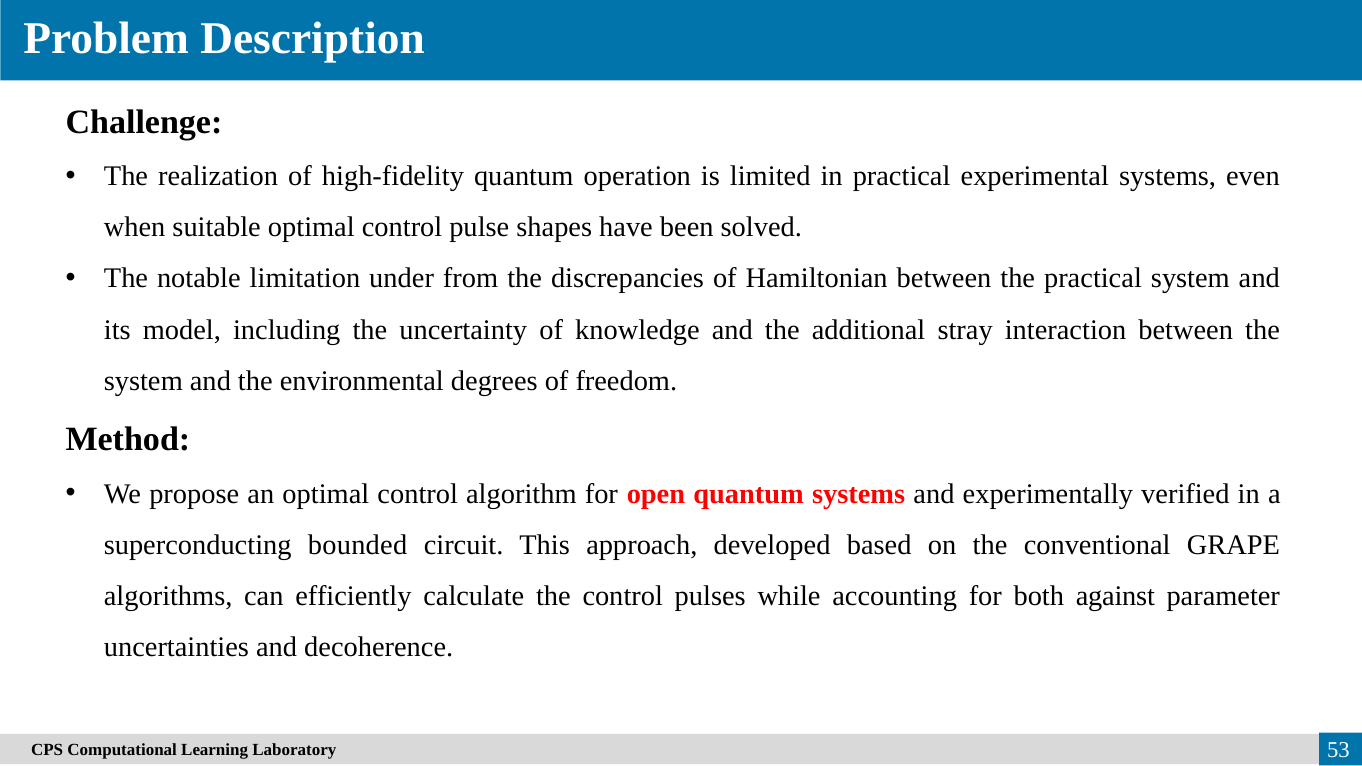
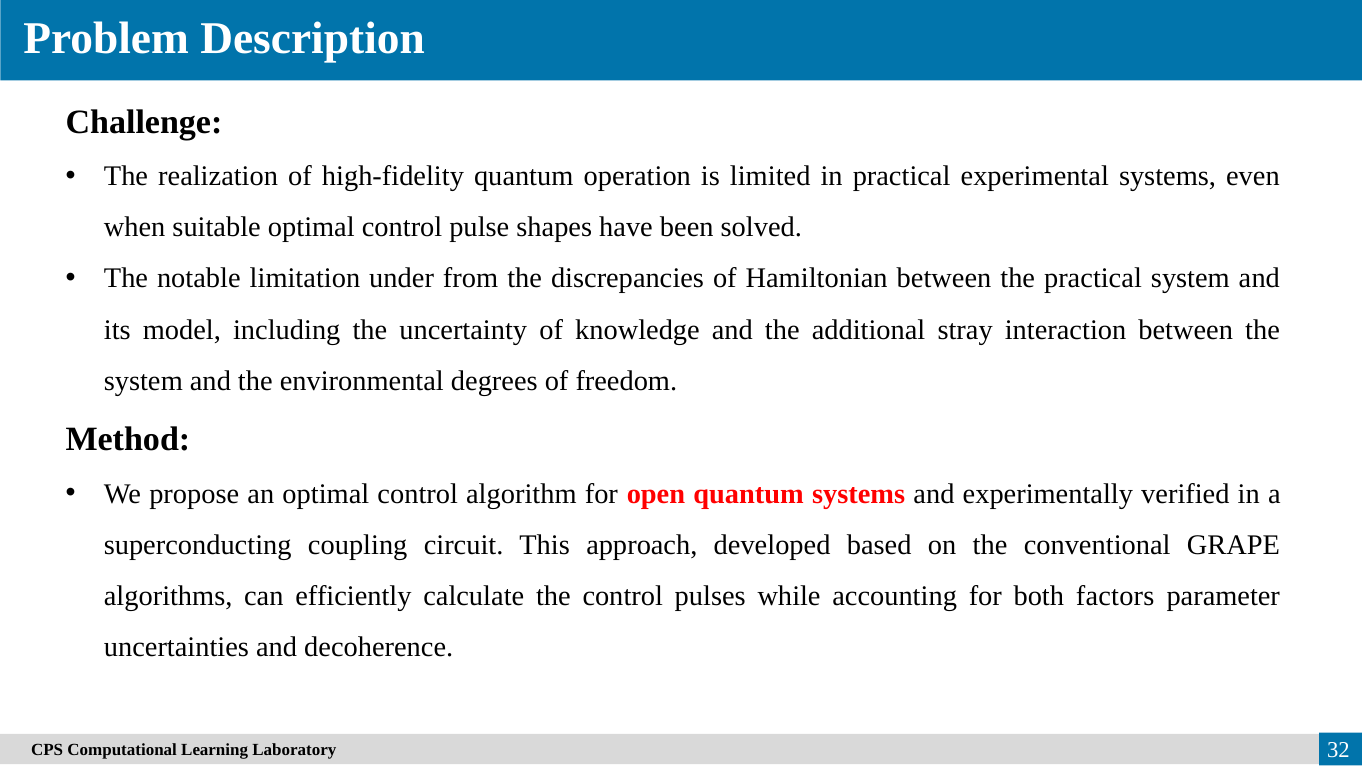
bounded: bounded -> coupling
against: against -> factors
53: 53 -> 32
